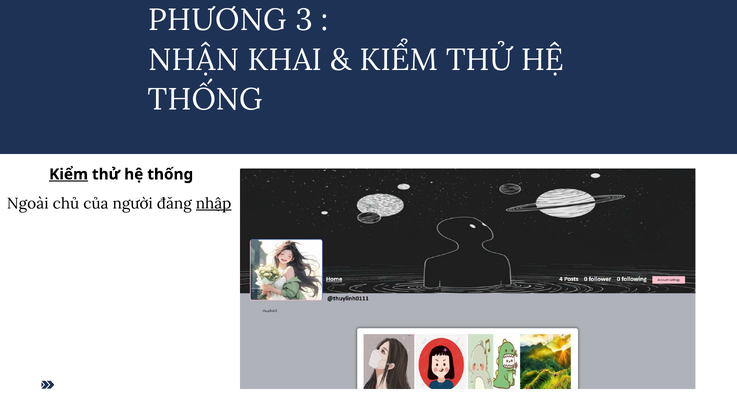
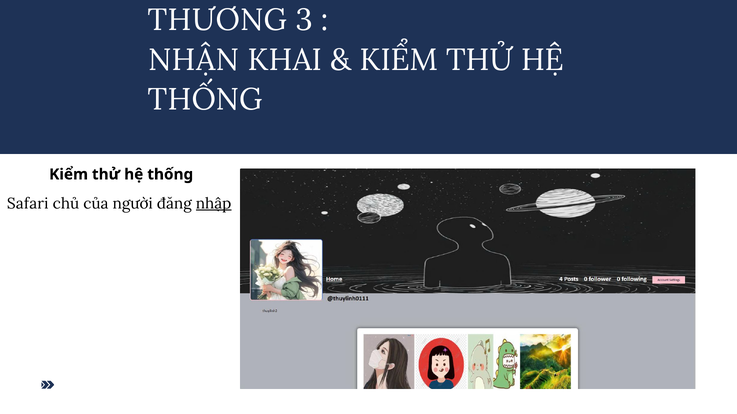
PHƯƠNG: PHƯƠNG -> THƯƠNG
Kiểm at (69, 175) underline: present -> none
Ngoài: Ngoài -> Safari
